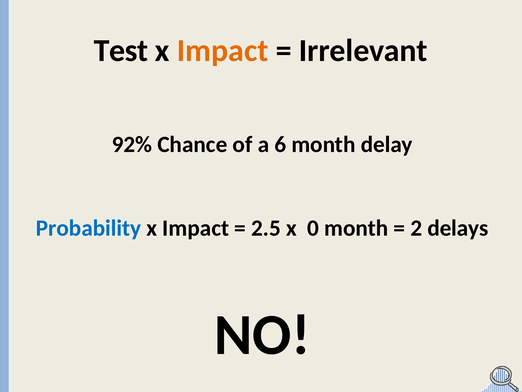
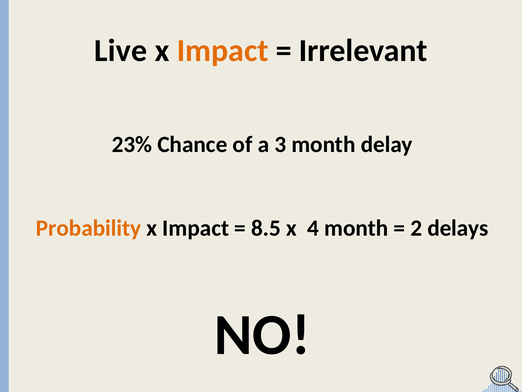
Test: Test -> Live
92%: 92% -> 23%
6: 6 -> 3
Probability colour: blue -> orange
2.5: 2.5 -> 8.5
0: 0 -> 4
